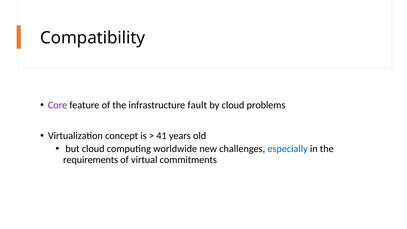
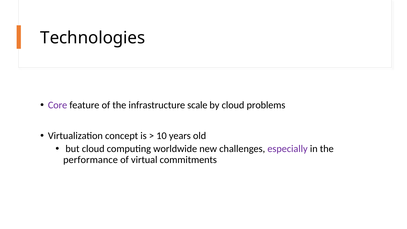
Compatibility: Compatibility -> Technologies
fault: fault -> scale
41: 41 -> 10
especially colour: blue -> purple
requirements: requirements -> performance
